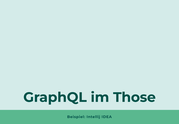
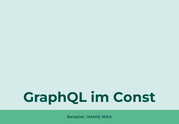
Those: Those -> Const
